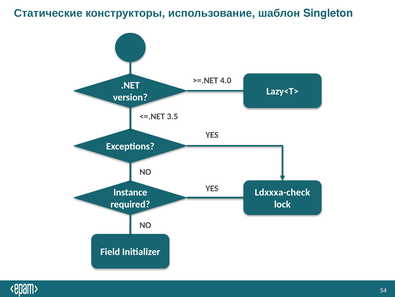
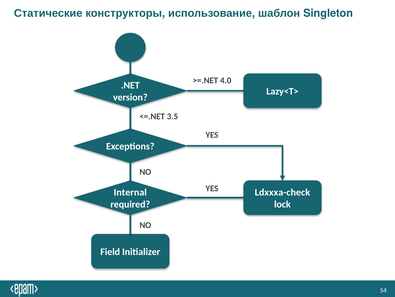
Instance: Instance -> Internal
